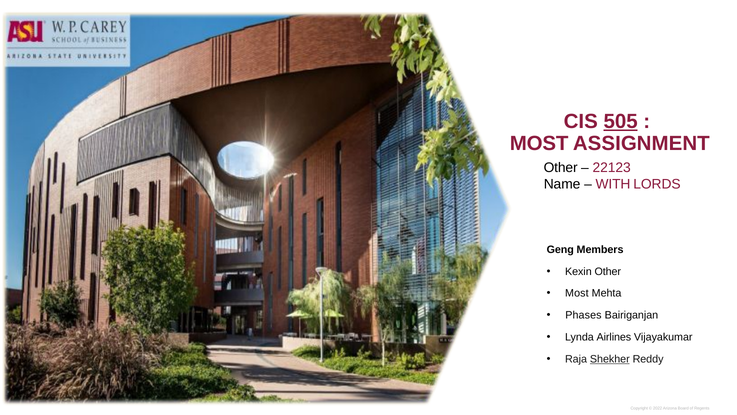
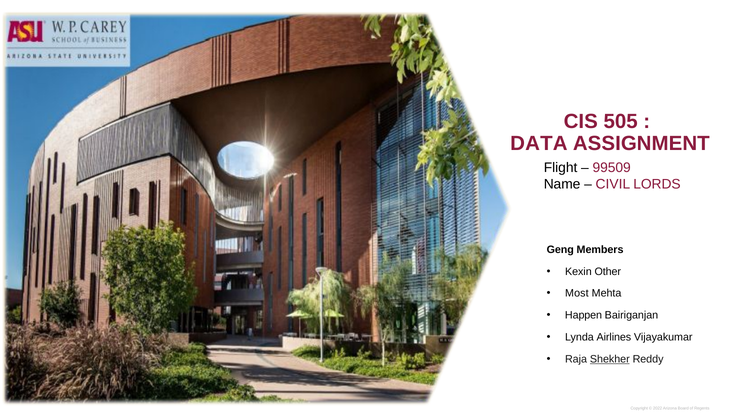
505 underline: present -> none
MOST at (539, 143): MOST -> DATA
Other at (561, 168): Other -> Flight
22123: 22123 -> 99509
WITH: WITH -> CIVIL
Phases: Phases -> Happen
